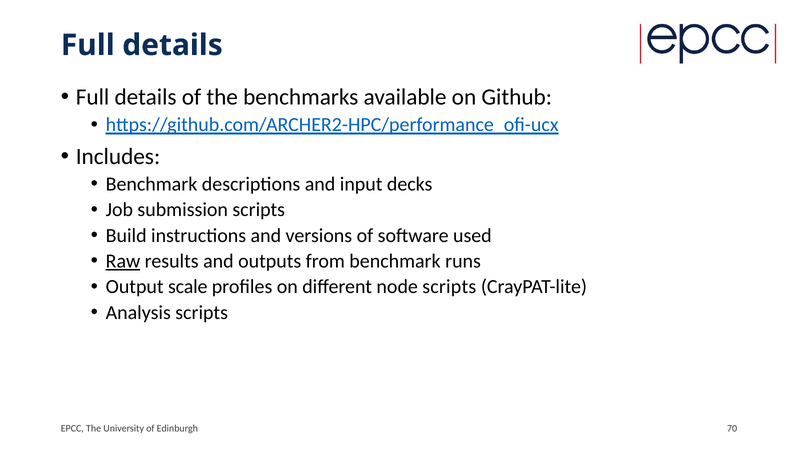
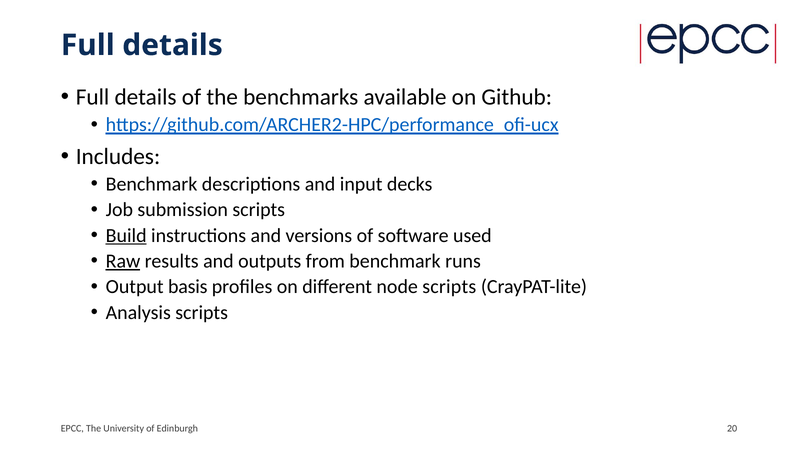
Build underline: none -> present
scale: scale -> basis
70: 70 -> 20
